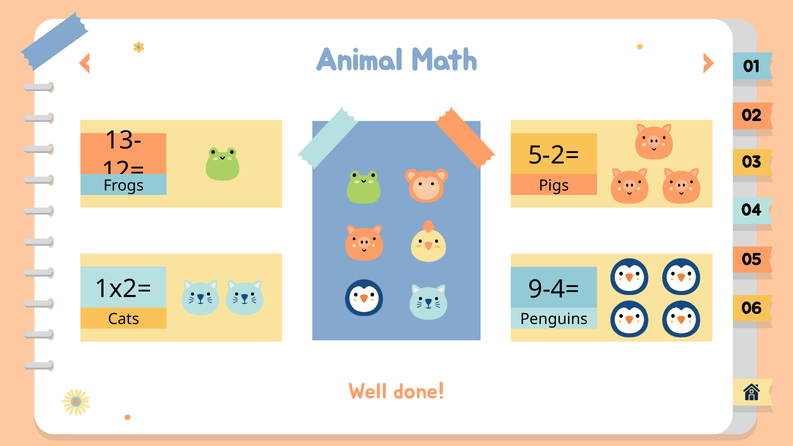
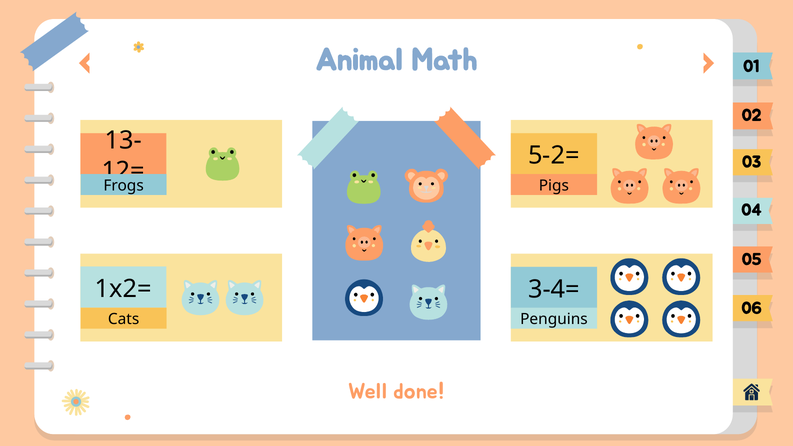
9-4=: 9-4= -> 3-4=
